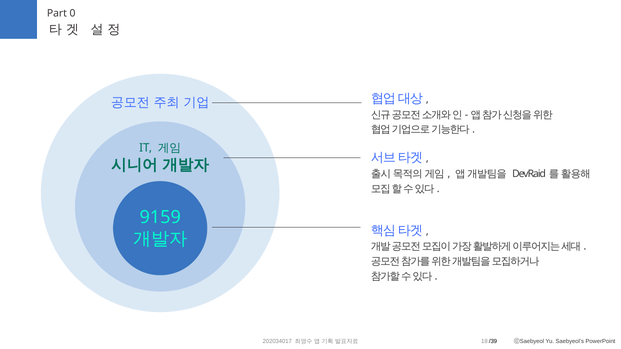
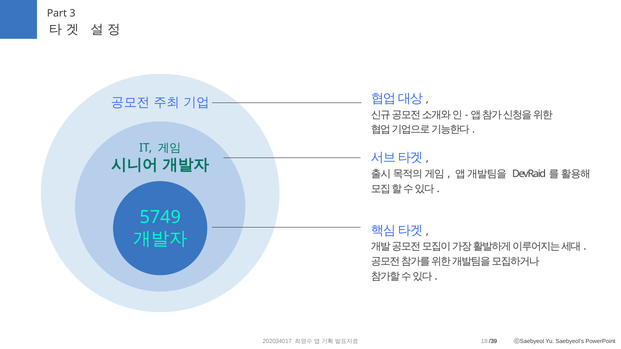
0: 0 -> 3
9159: 9159 -> 5749
